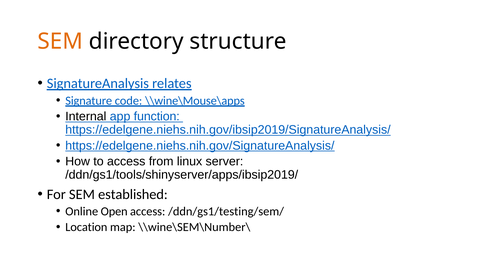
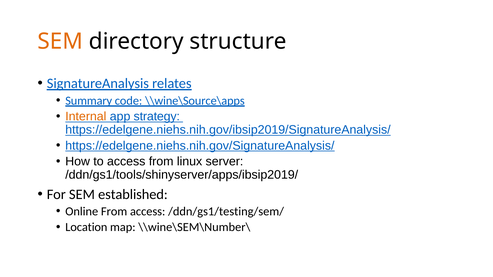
Signature: Signature -> Summary
\\wine\Mouse\apps: \\wine\Mouse\apps -> \\wine\Source\apps
Internal colour: black -> orange
function: function -> strategy
Online Open: Open -> From
